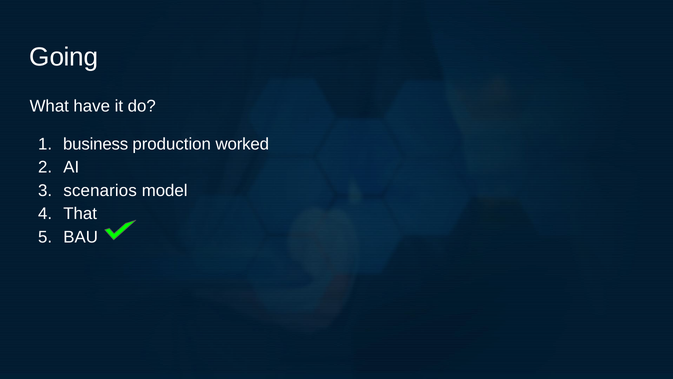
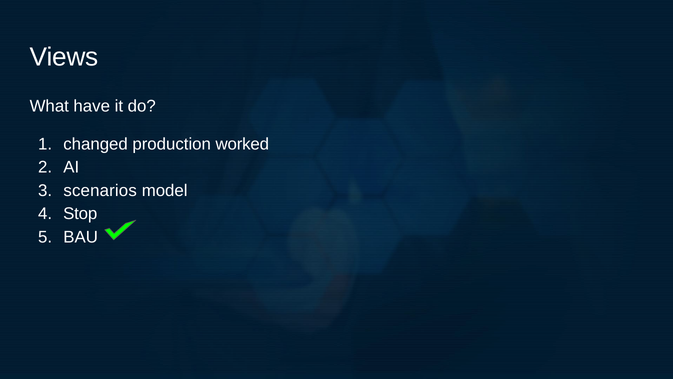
Going: Going -> Views
business: business -> changed
That: That -> Stop
